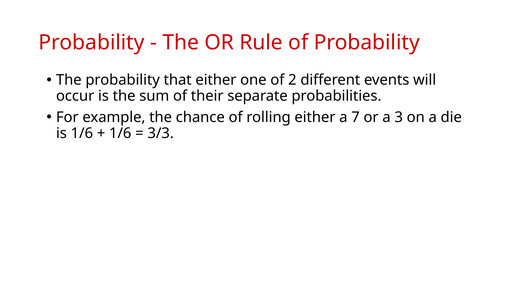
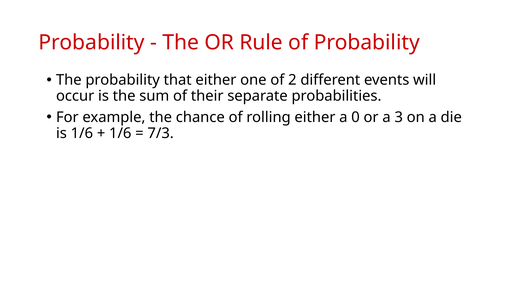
7: 7 -> 0
3/3: 3/3 -> 7/3
